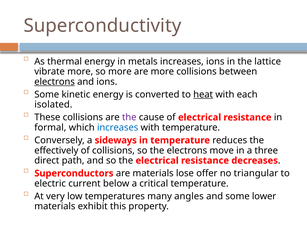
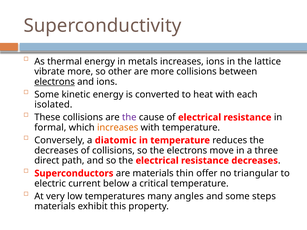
so more: more -> other
heat underline: present -> none
increases at (118, 128) colour: blue -> orange
sideways: sideways -> diatomic
effectively at (56, 151): effectively -> decreases
lose: lose -> thin
lower: lower -> steps
